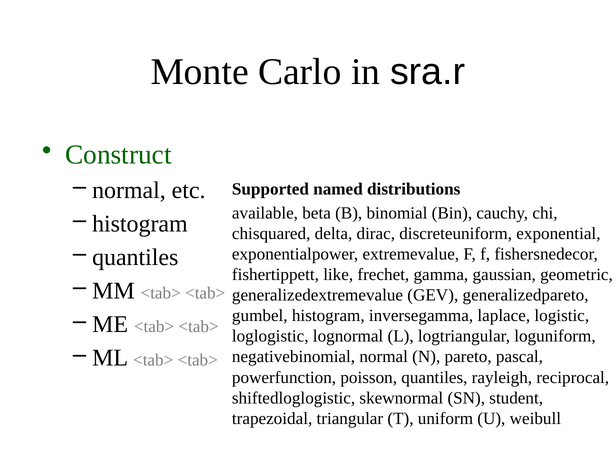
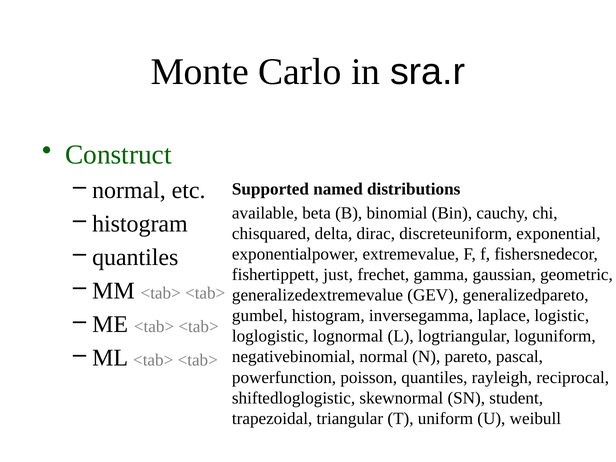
like: like -> just
